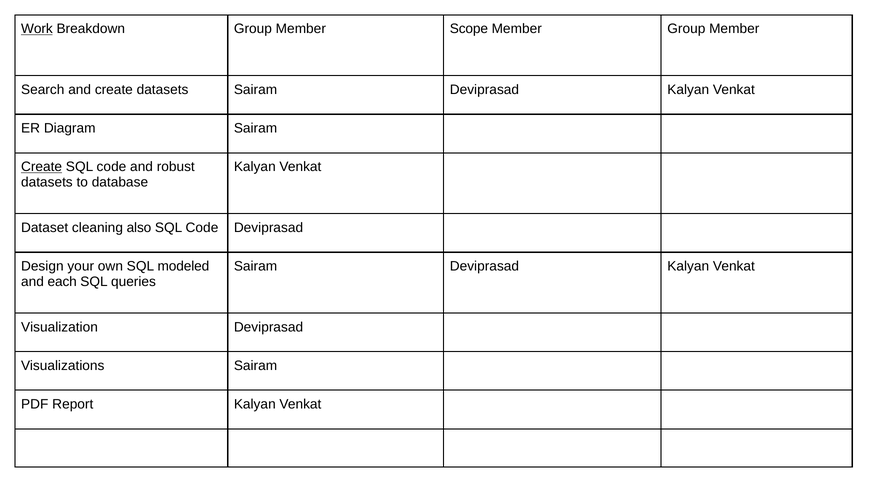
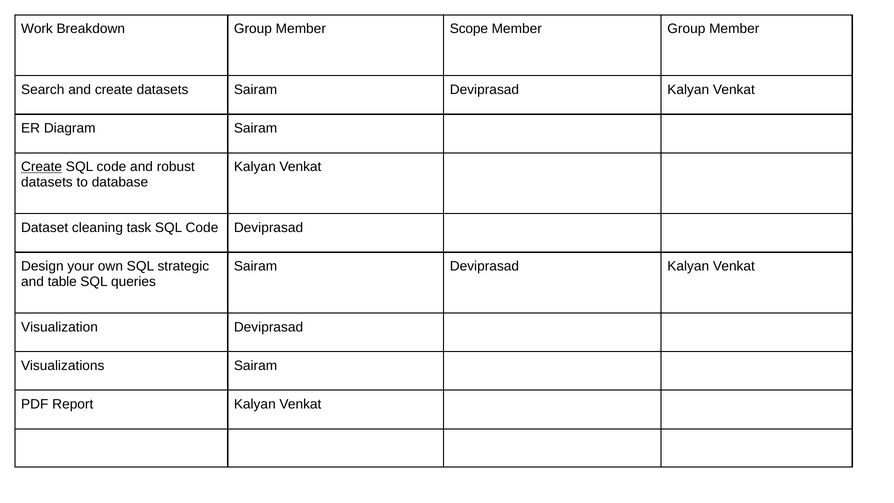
Work underline: present -> none
also: also -> task
modeled: modeled -> strategic
each: each -> table
